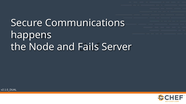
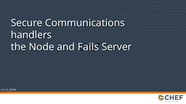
happens: happens -> handlers
